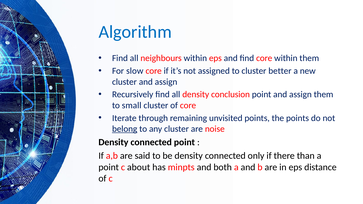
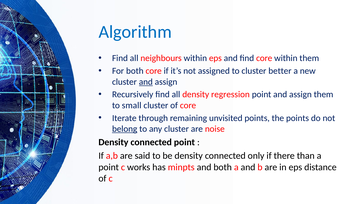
For slow: slow -> both
and at (146, 82) underline: none -> present
conclusion: conclusion -> regression
about: about -> works
